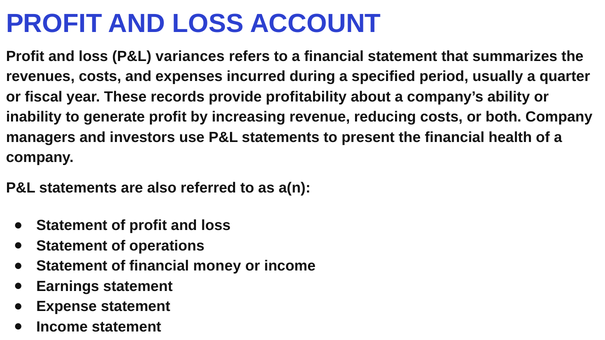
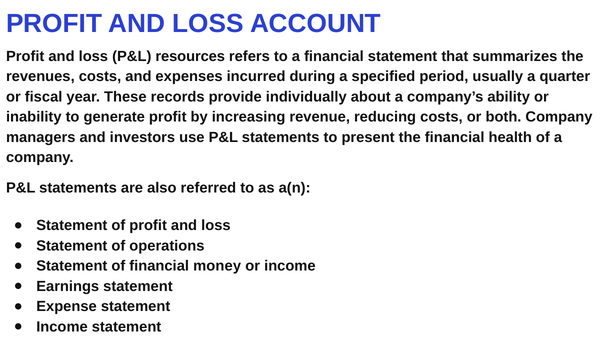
variances: variances -> resources
profitability: profitability -> individually
